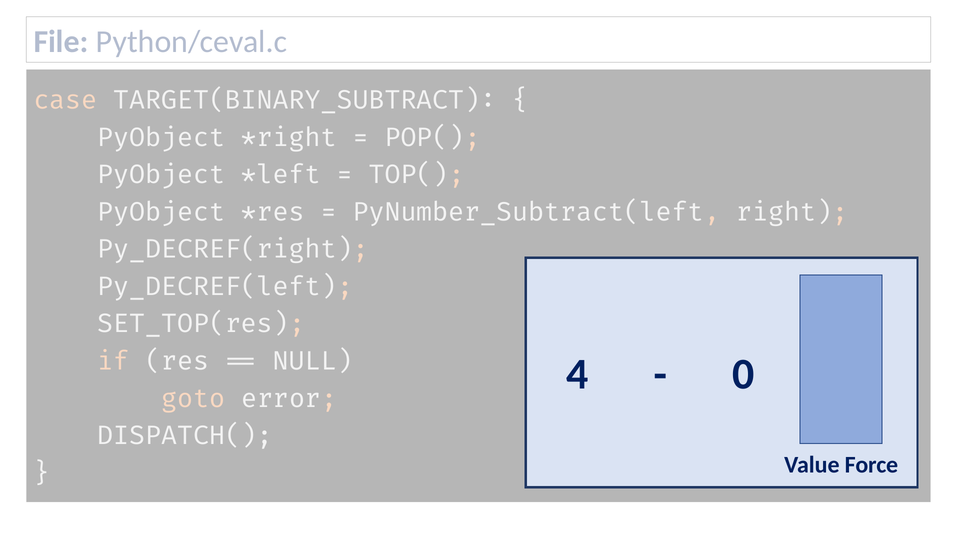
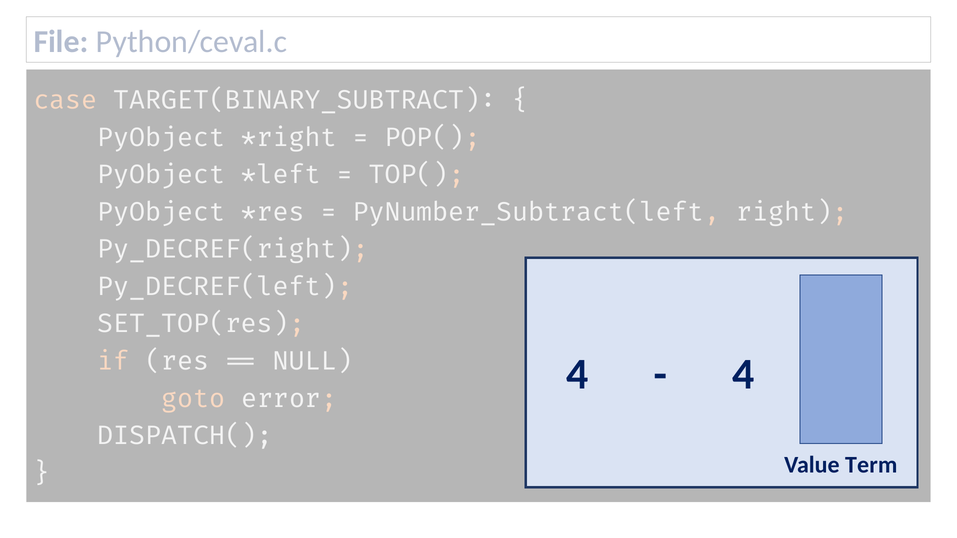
0 at (743, 375): 0 -> 4
Force: Force -> Term
